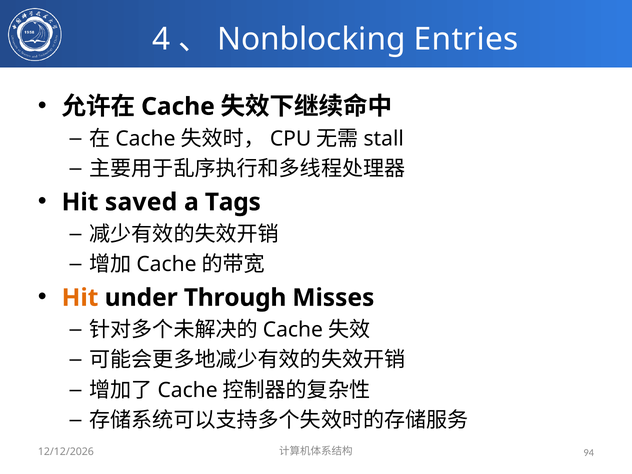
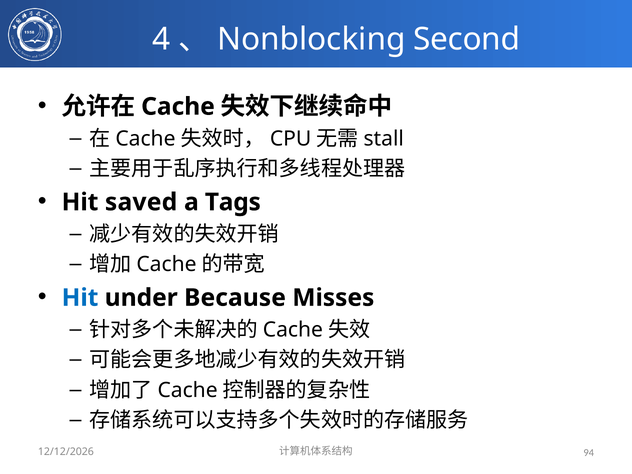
Entries: Entries -> Second
Hit at (80, 298) colour: orange -> blue
Through: Through -> Because
